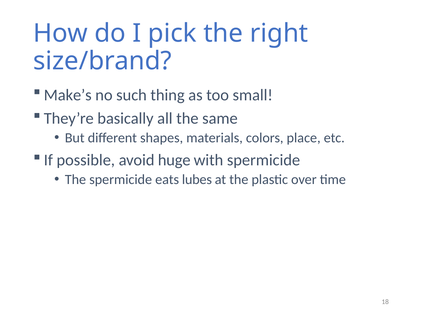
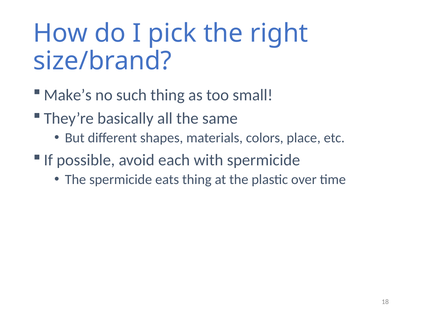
huge: huge -> each
eats lubes: lubes -> thing
